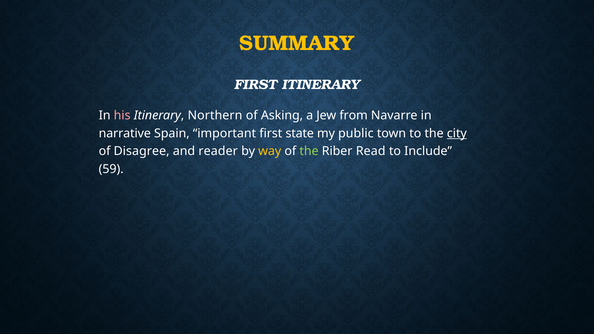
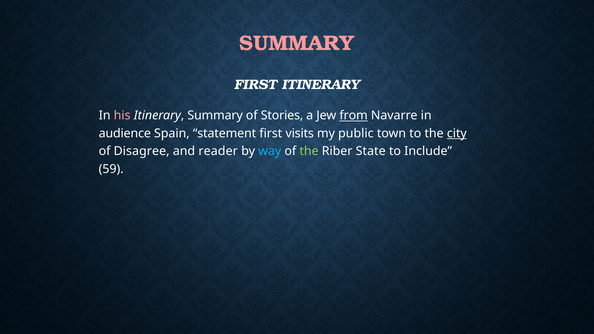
SUMMARY at (297, 43) colour: yellow -> pink
Itinerary Northern: Northern -> Summary
Asking: Asking -> Stories
from underline: none -> present
narrative: narrative -> audience
important: important -> statement
state: state -> visits
way colour: yellow -> light blue
Read: Read -> State
